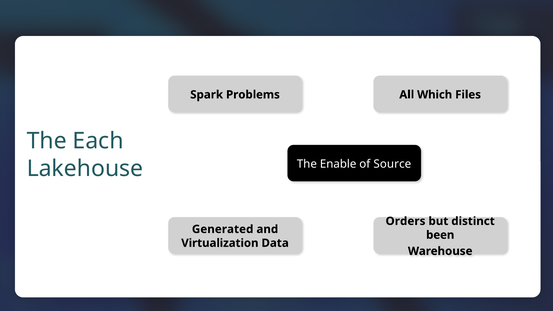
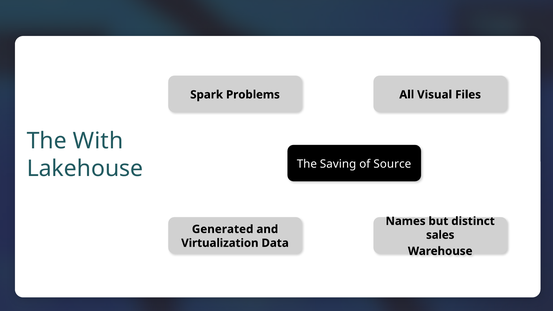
Which: Which -> Visual
Each: Each -> With
Enable: Enable -> Saving
Orders: Orders -> Names
been: been -> sales
